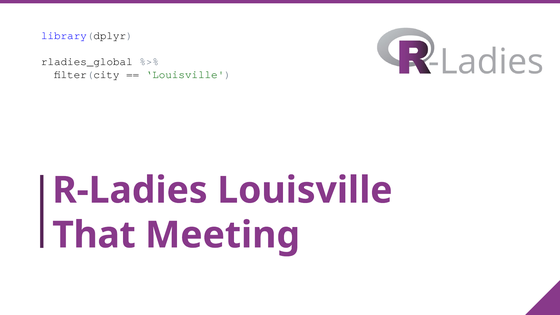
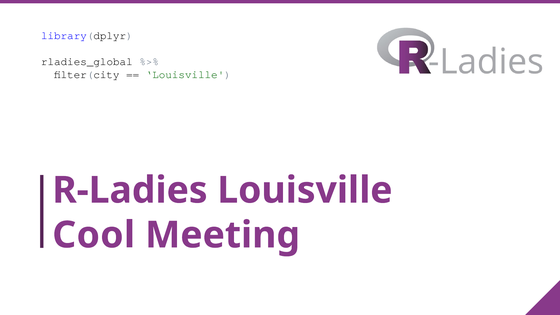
That: That -> Cool
